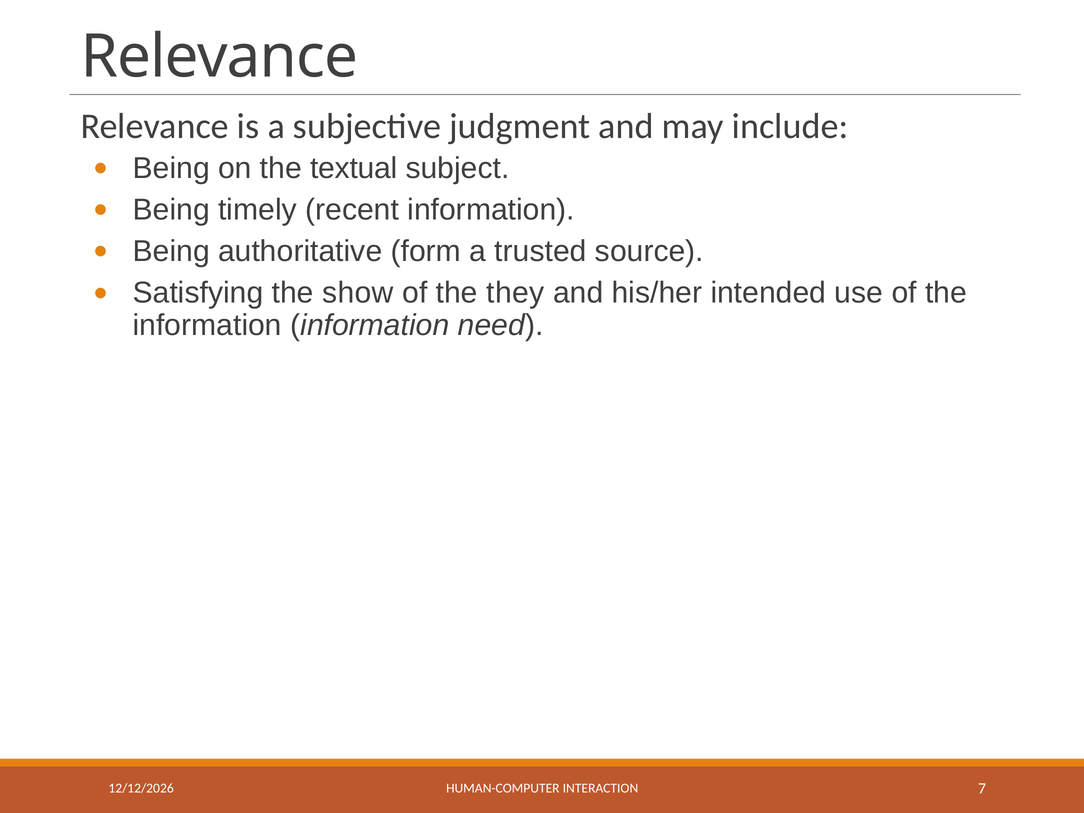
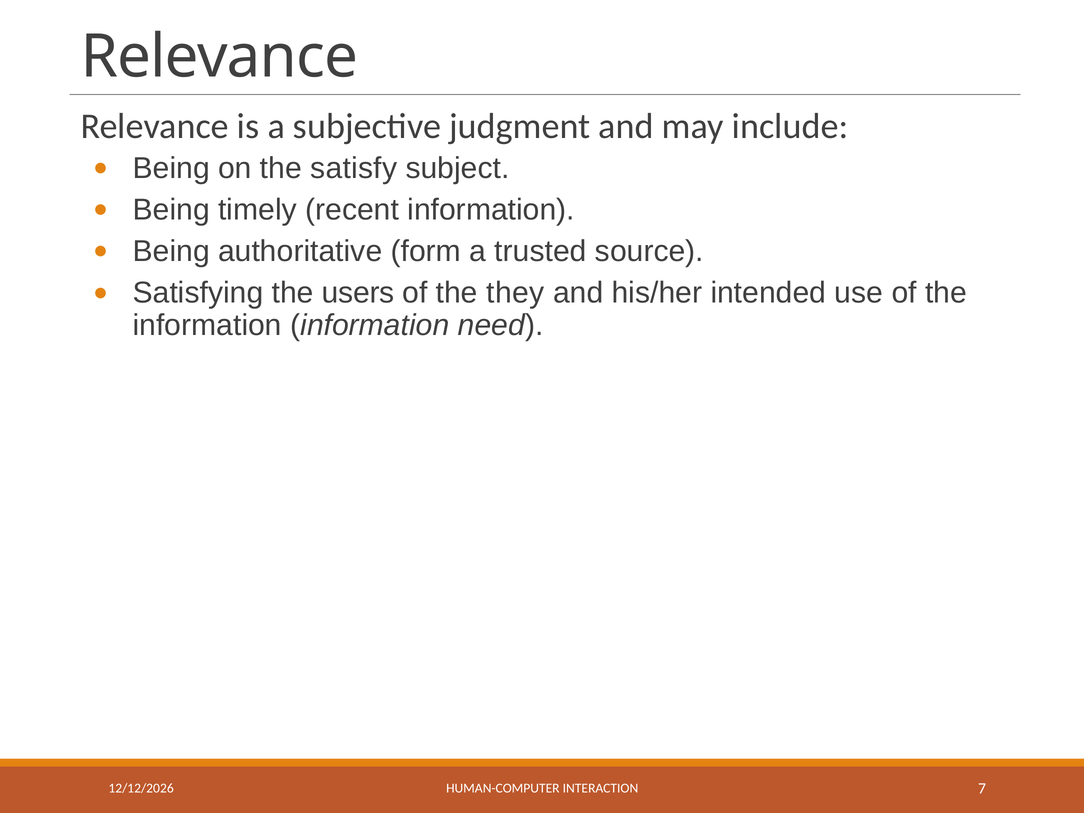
textual: textual -> satisfy
show: show -> users
